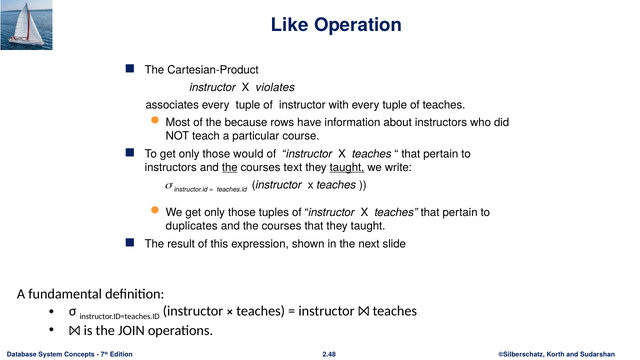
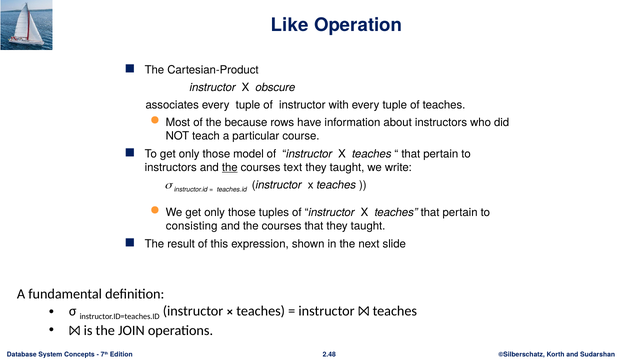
violates: violates -> obscure
would: would -> model
taught at (347, 167) underline: present -> none
duplicates: duplicates -> consisting
